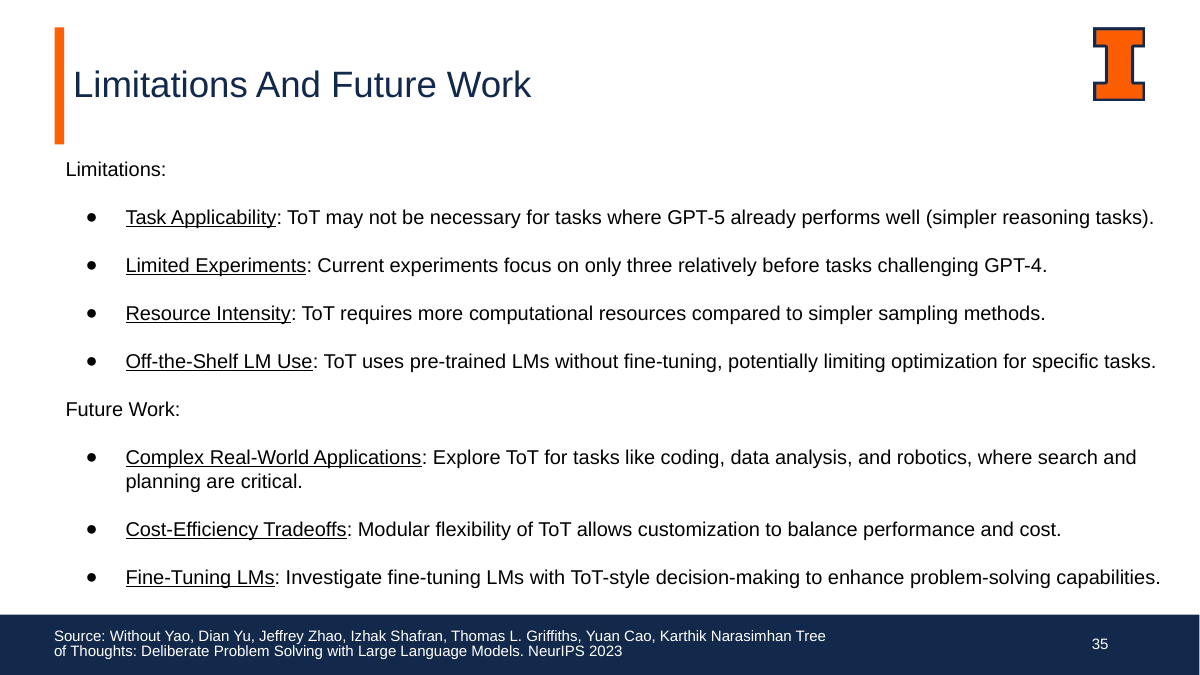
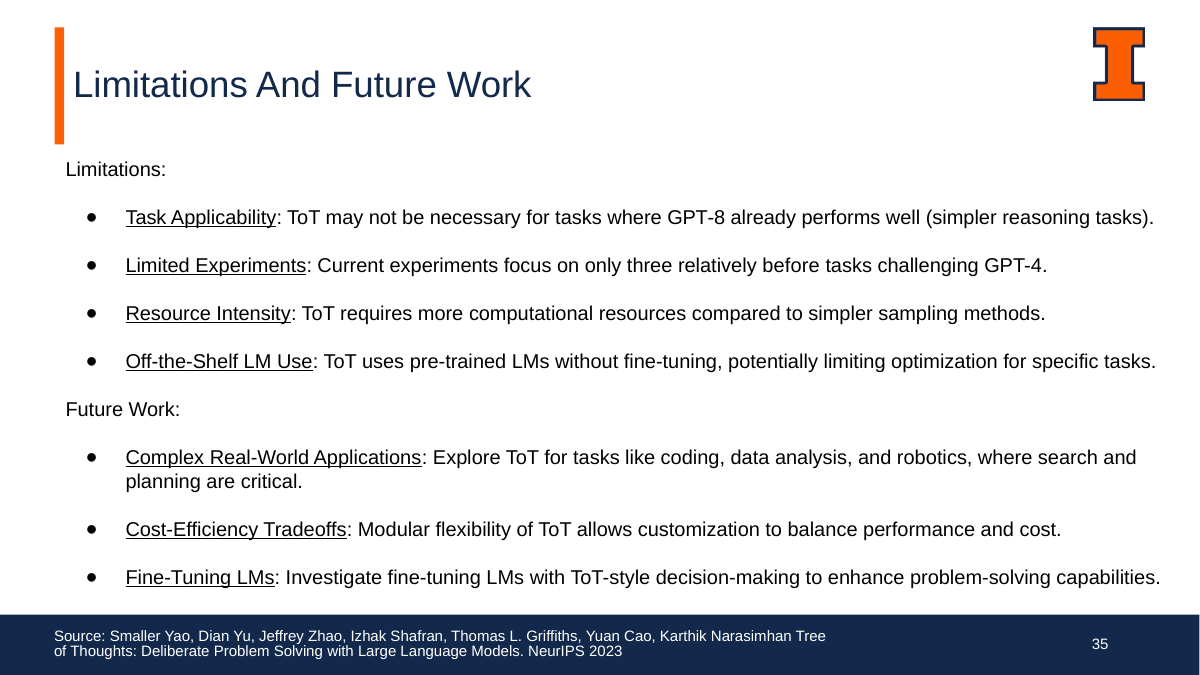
GPT-5: GPT-5 -> GPT-8
Source Without: Without -> Smaller
